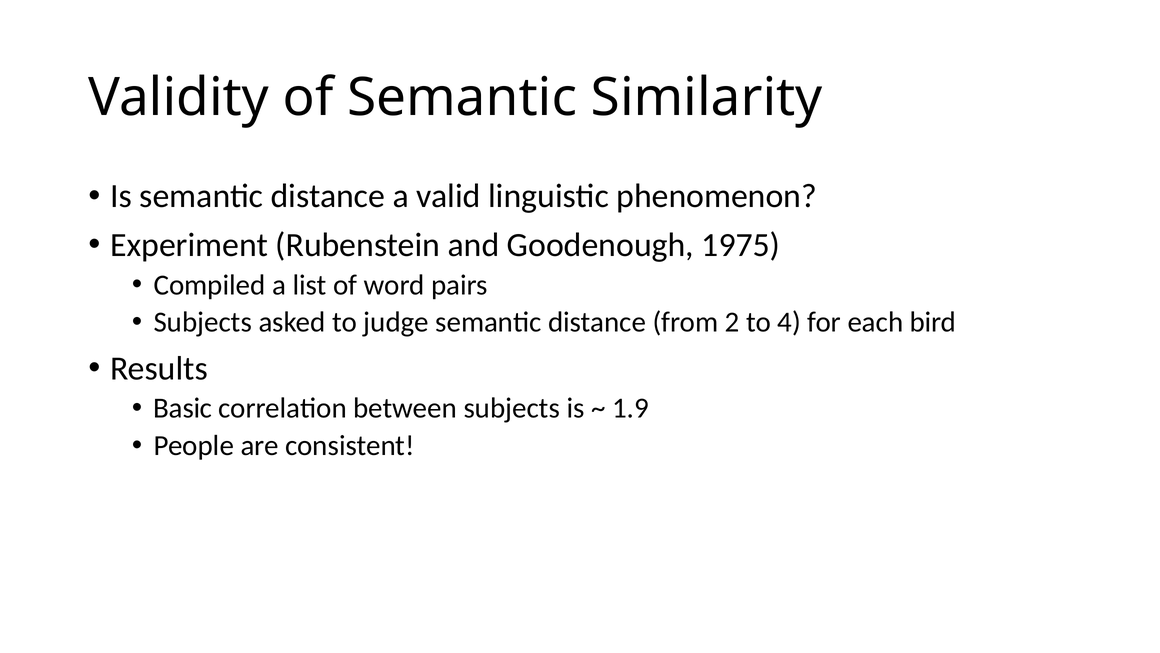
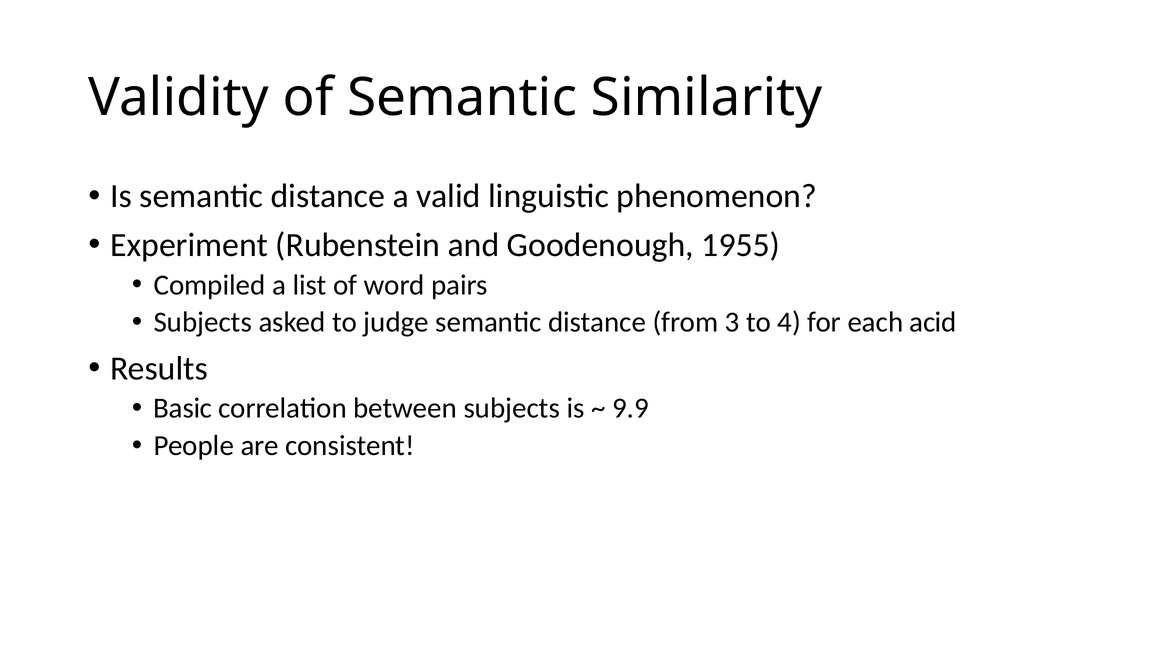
1975: 1975 -> 1955
2: 2 -> 3
bird: bird -> acid
1.9: 1.9 -> 9.9
